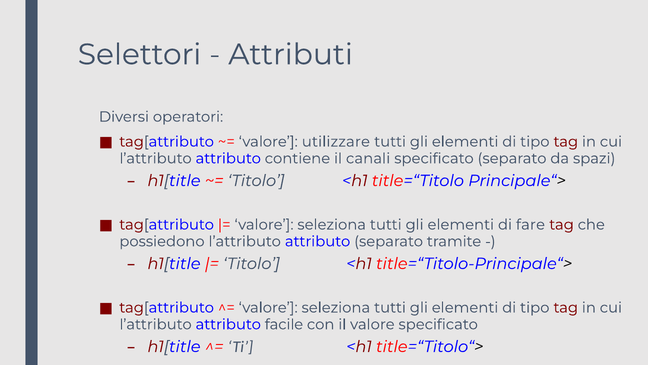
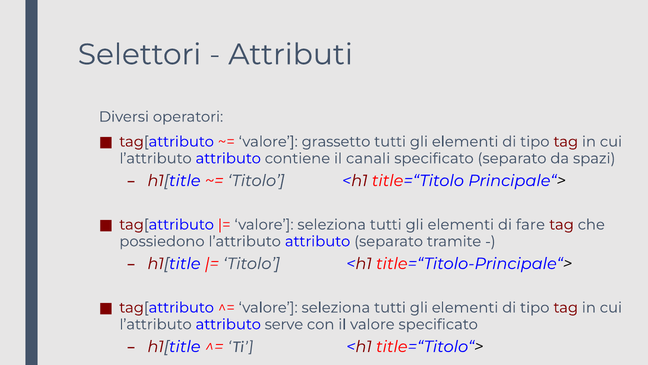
utilizzare: utilizzare -> grassetto
facile: facile -> serve
